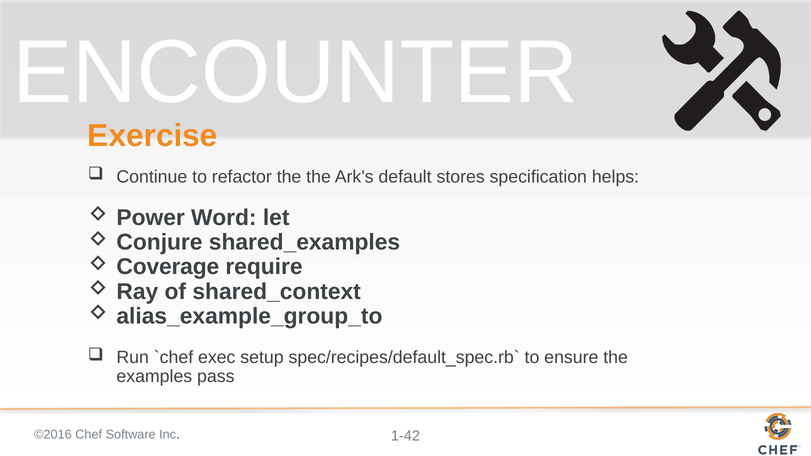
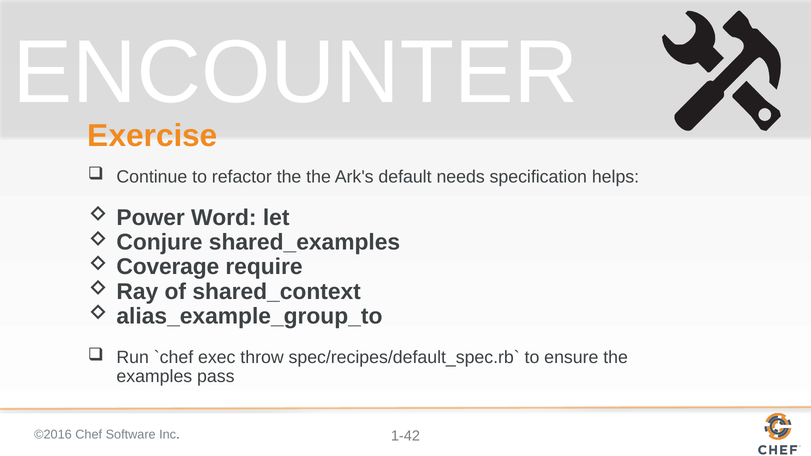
stores: stores -> needs
setup: setup -> throw
